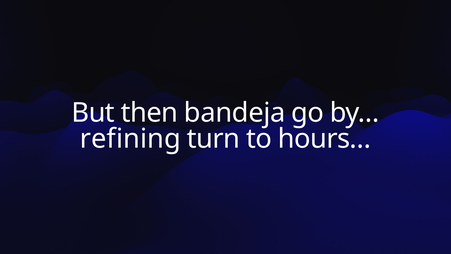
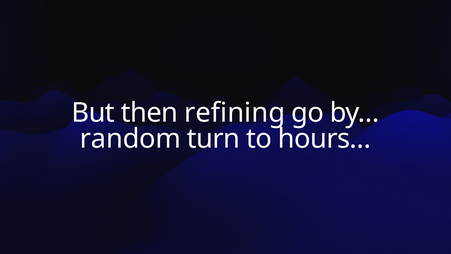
bandeja: bandeja -> refining
refining: refining -> random
